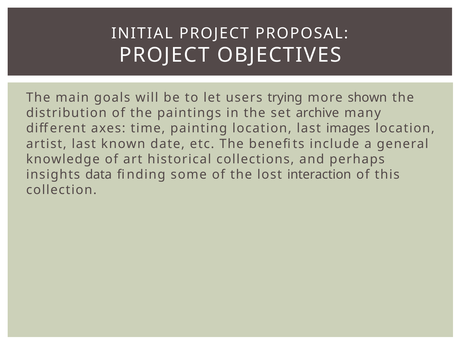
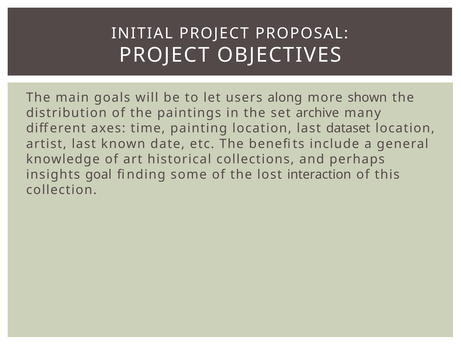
trying: trying -> along
images: images -> dataset
data: data -> goal
